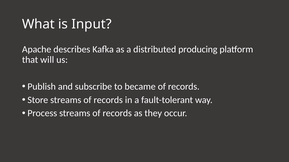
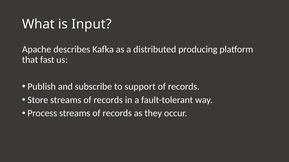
will: will -> fast
became: became -> support
